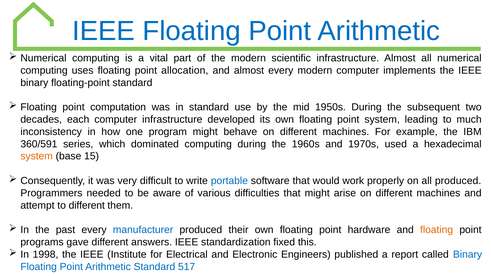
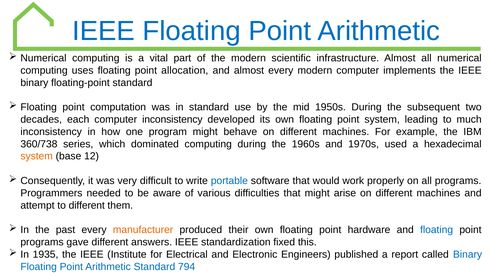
computer infrastructure: infrastructure -> inconsistency
360/591: 360/591 -> 360/738
15: 15 -> 12
all produced: produced -> programs
manufacturer colour: blue -> orange
ﬂoating at (437, 230) colour: orange -> blue
1998: 1998 -> 1935
517: 517 -> 794
